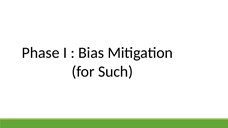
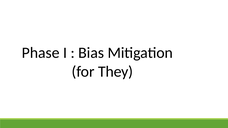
Such: Such -> They
